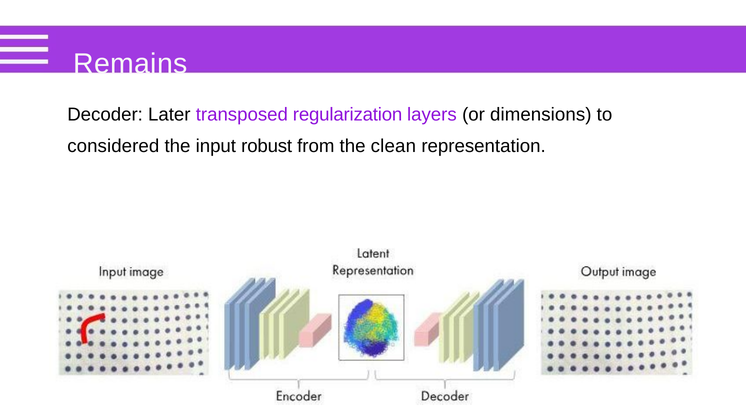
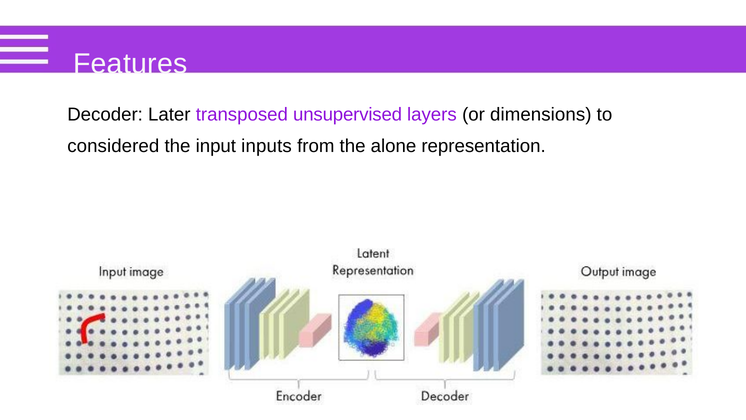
Remains: Remains -> Features
regularization: regularization -> unsupervised
robust: robust -> inputs
clean: clean -> alone
